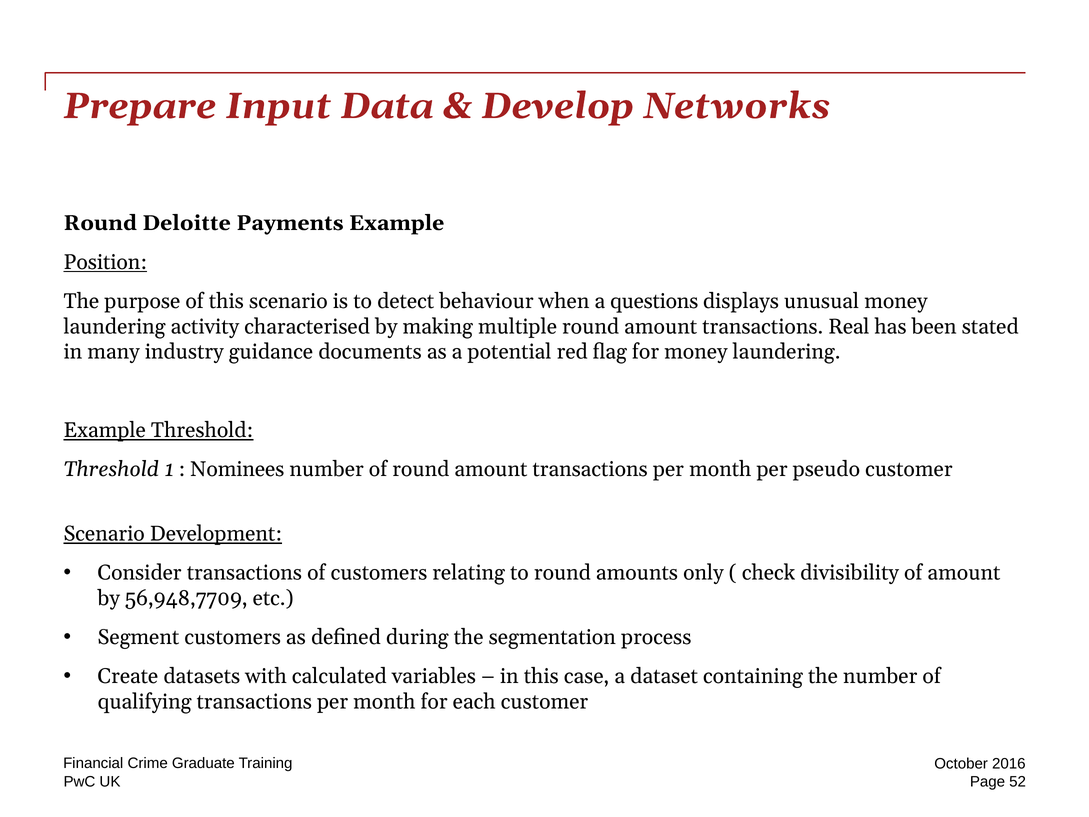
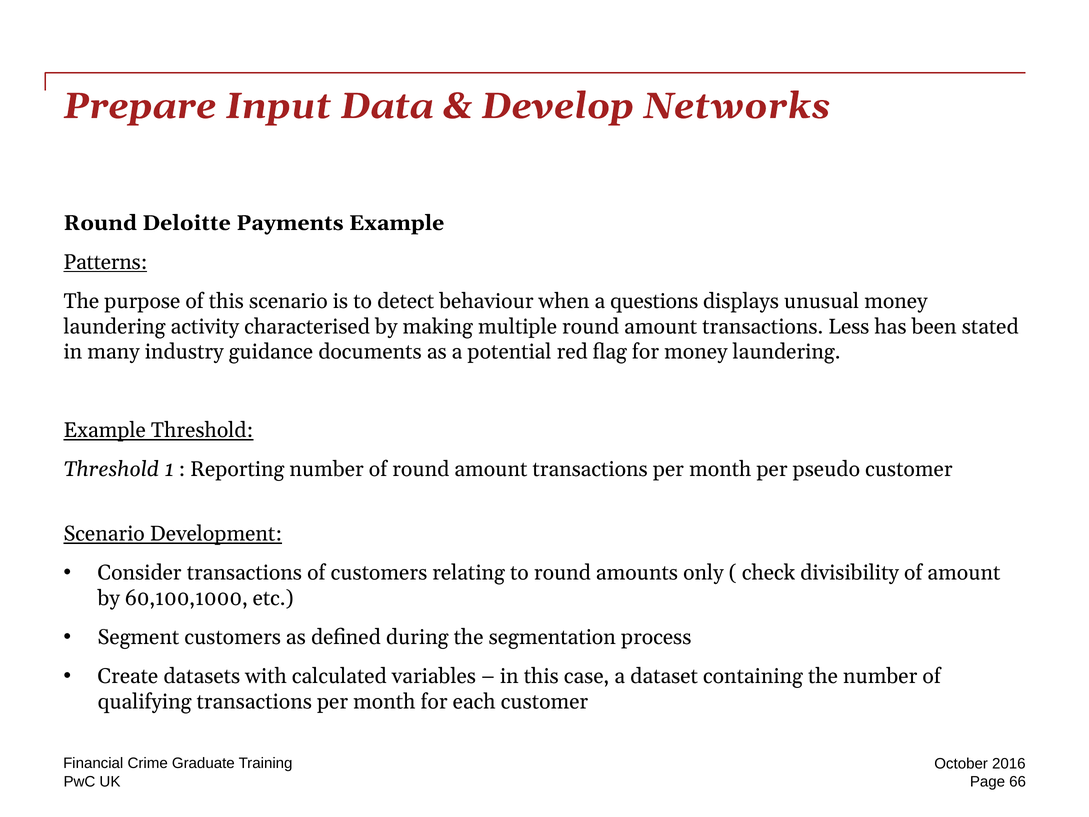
Position: Position -> Patterns
Real: Real -> Less
Nominees: Nominees -> Reporting
56,948,7709: 56,948,7709 -> 60,100,1000
52: 52 -> 66
